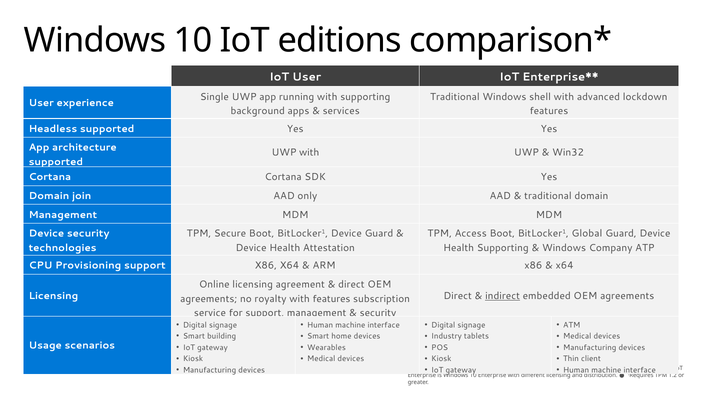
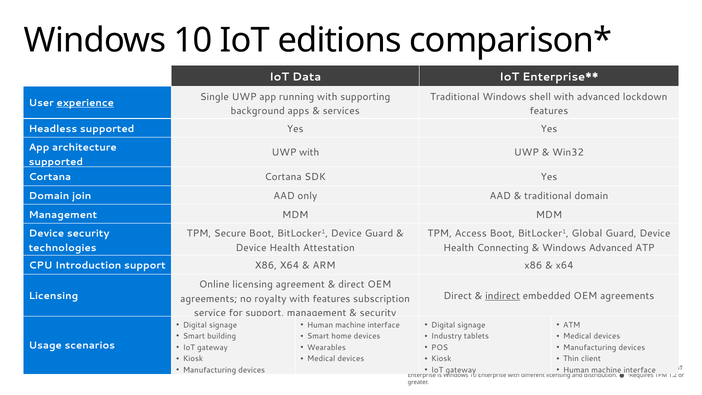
IoT User: User -> Data
experience underline: none -> present
Health Supporting: Supporting -> Connecting
Windows Company: Company -> Advanced
Provisioning: Provisioning -> Introduction
